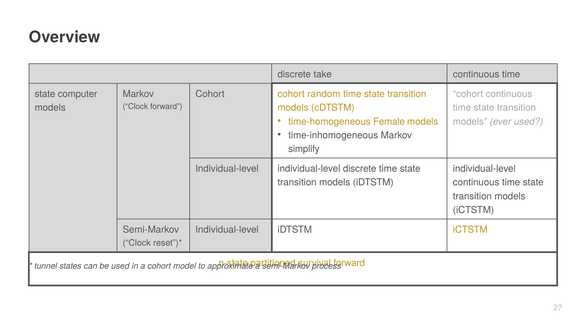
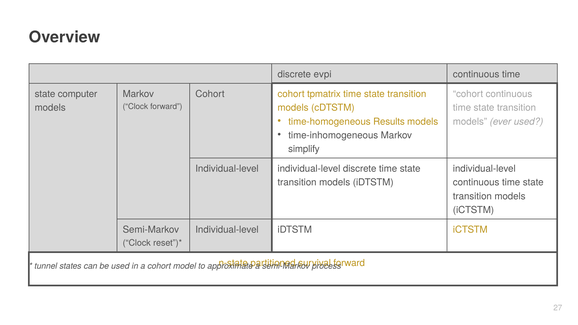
take: take -> evpi
random: random -> tpmatrix
Female: Female -> Results
